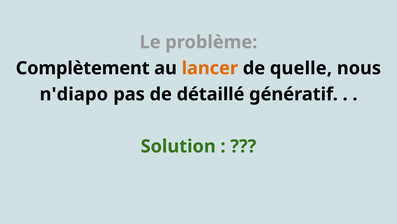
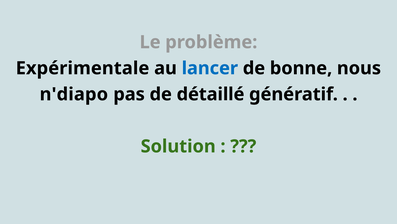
Complètement: Complètement -> Expérimentale
lancer colour: orange -> blue
quelle: quelle -> bonne
